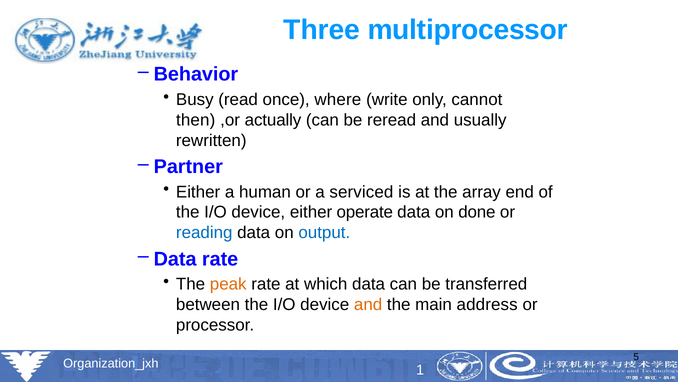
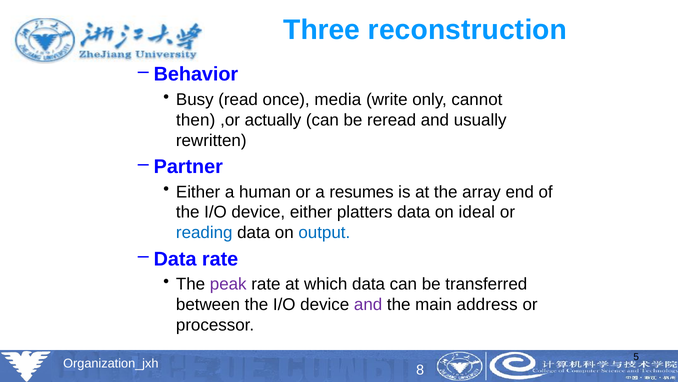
multiprocessor: multiprocessor -> reconstruction
where: where -> media
serviced: serviced -> resumes
operate: operate -> platters
done: done -> ideal
peak colour: orange -> purple
and at (368, 304) colour: orange -> purple
1: 1 -> 8
